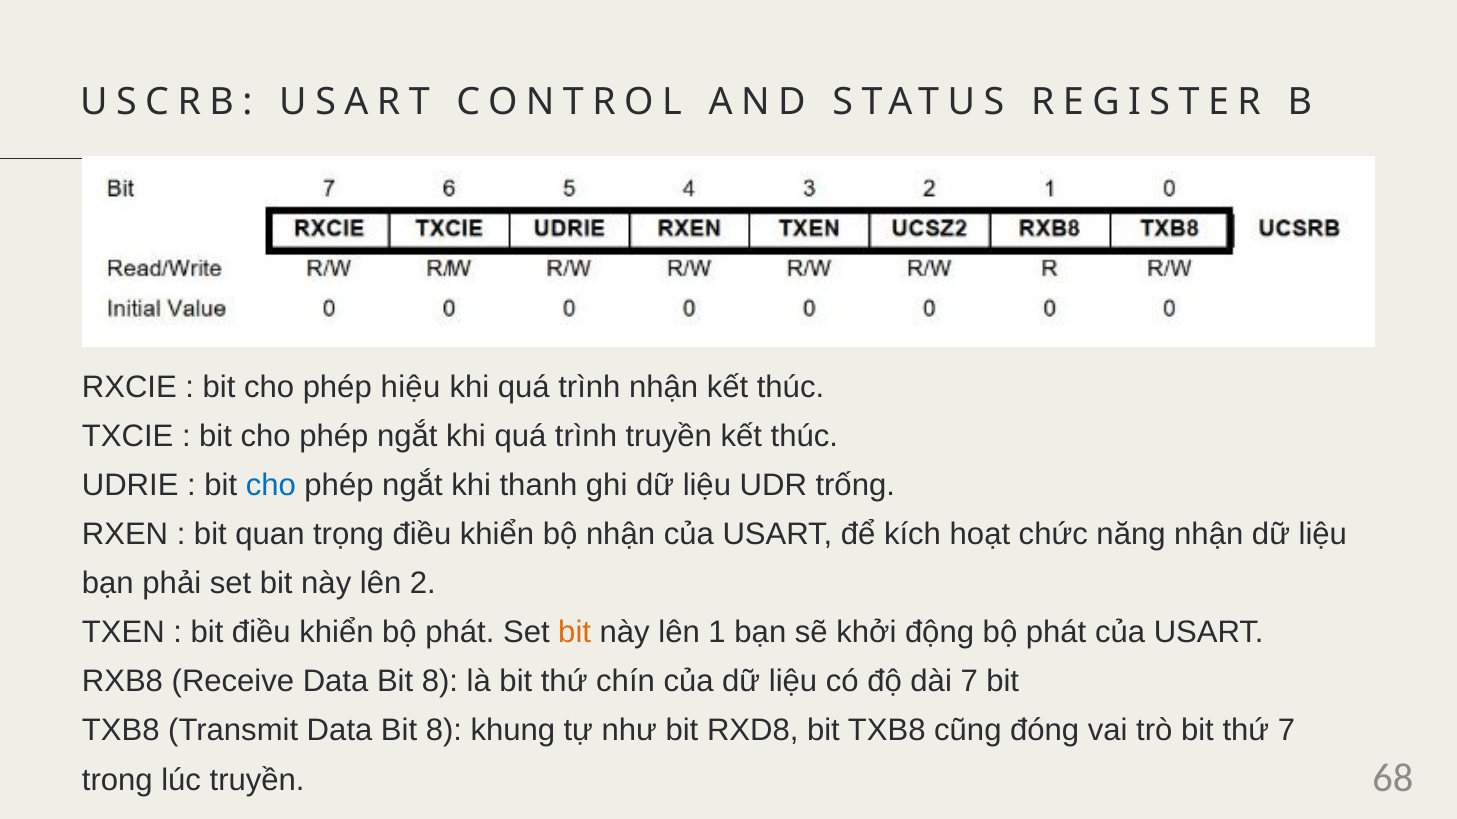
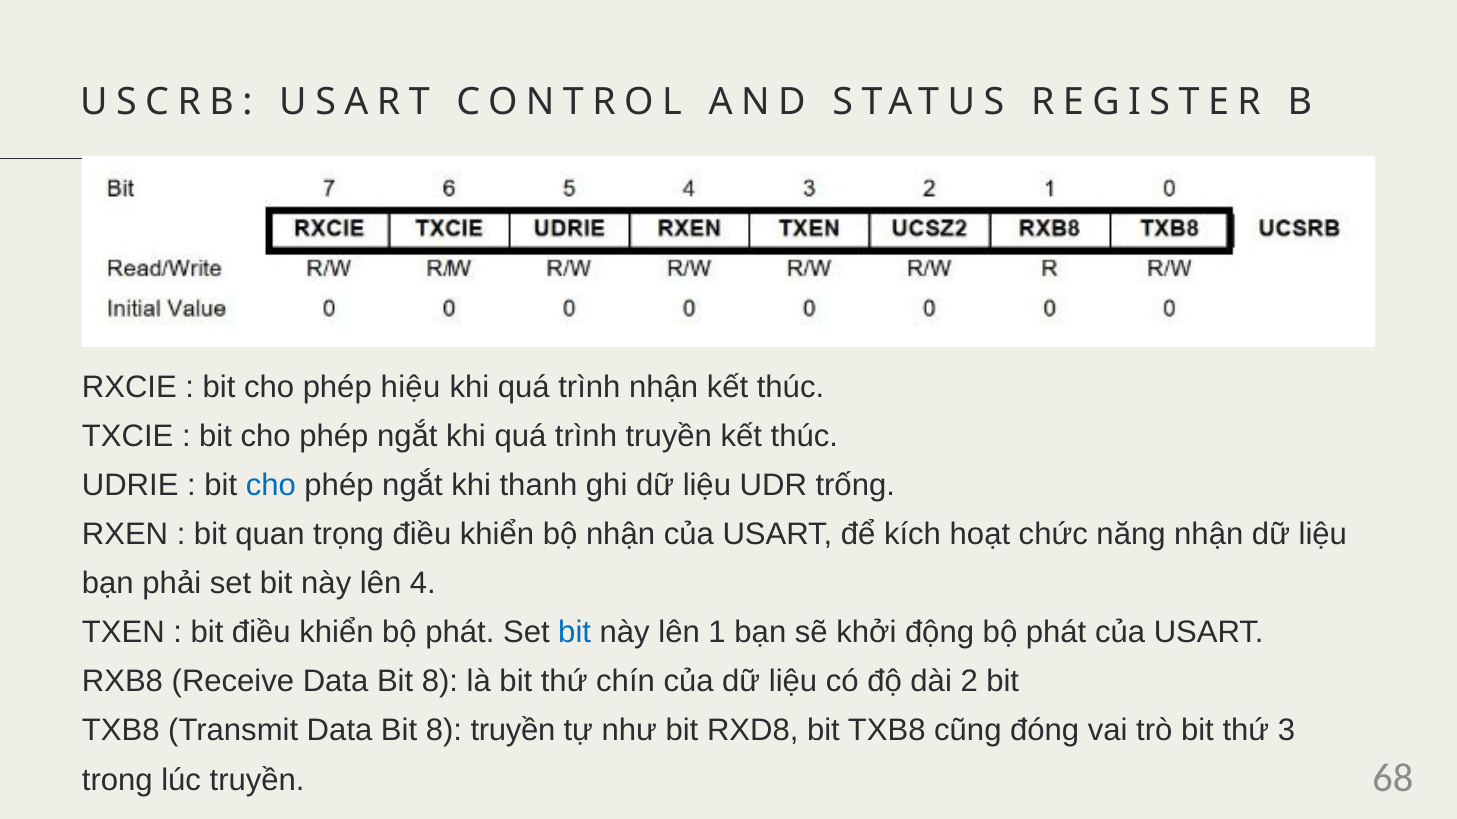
2: 2 -> 4
bit at (575, 633) colour: orange -> blue
dài 7: 7 -> 2
8 khung: khung -> truyền
thứ 7: 7 -> 3
